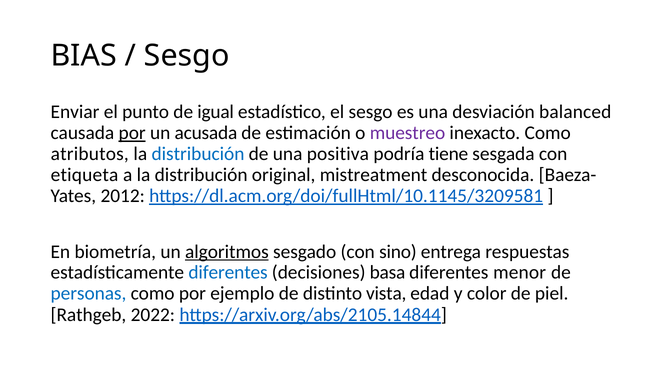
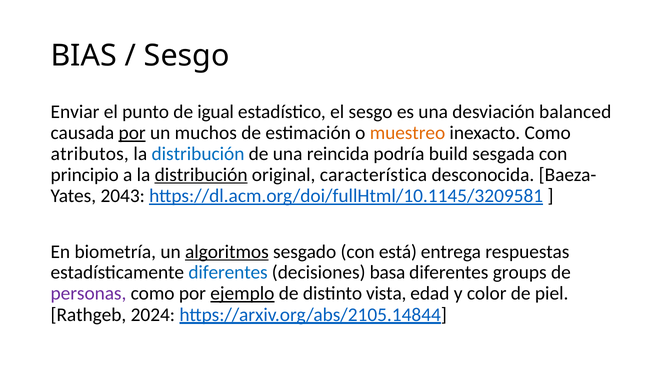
acusada: acusada -> muchos
muestreo colour: purple -> orange
positiva: positiva -> reincida
tiene: tiene -> build
etiqueta: etiqueta -> principio
distribución at (201, 175) underline: none -> present
mistreatment: mistreatment -> característica
2012: 2012 -> 2043
sino: sino -> está
menor: menor -> groups
personas colour: blue -> purple
ejemplo underline: none -> present
2022: 2022 -> 2024
